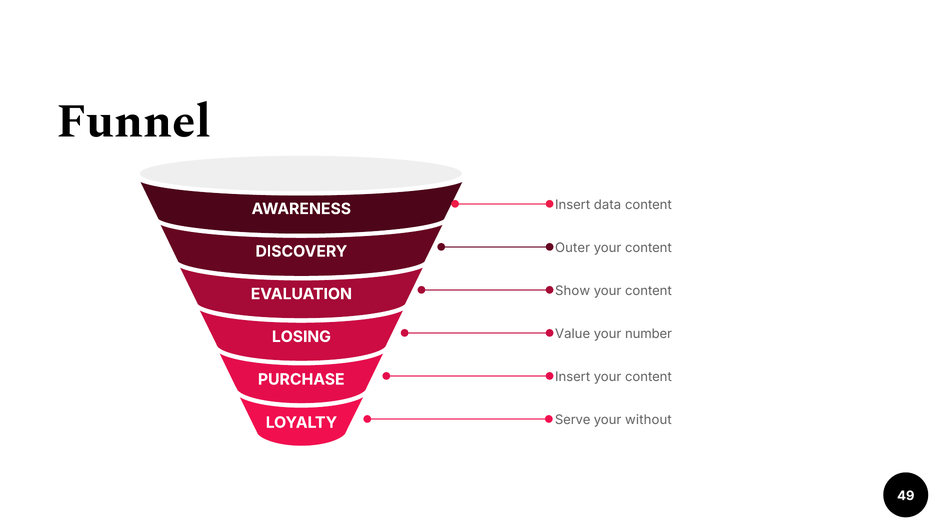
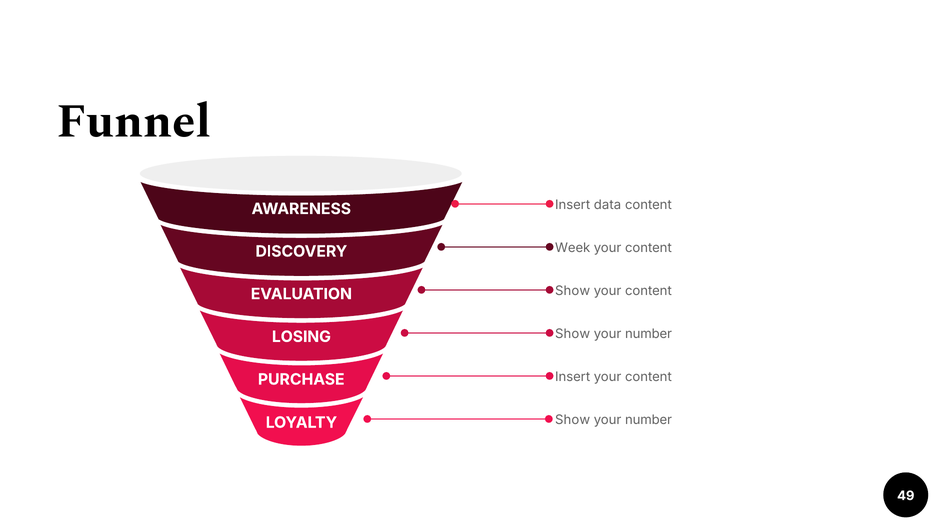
Outer: Outer -> Week
Value at (573, 334): Value -> Show
Serve at (573, 420): Serve -> Show
without at (648, 420): without -> number
